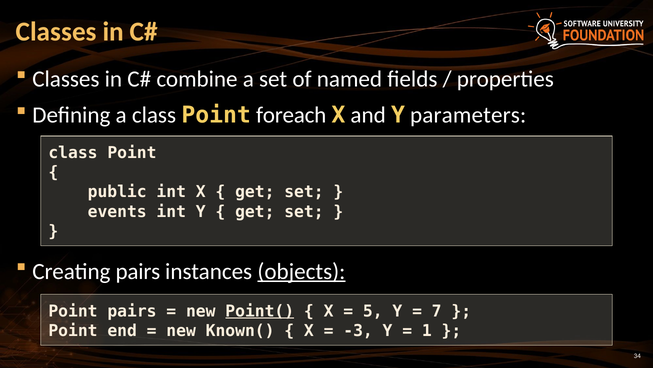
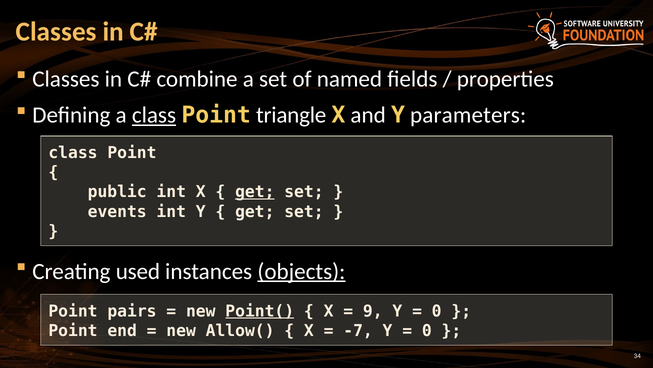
class at (154, 115) underline: none -> present
foreach: foreach -> triangle
get at (255, 192) underline: none -> present
Creating pairs: pairs -> used
5: 5 -> 9
7 at (437, 311): 7 -> 0
Known(: Known( -> Allow(
-3: -3 -> -7
1 at (427, 330): 1 -> 0
